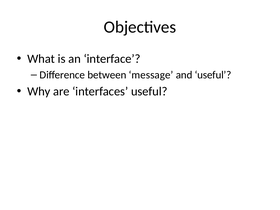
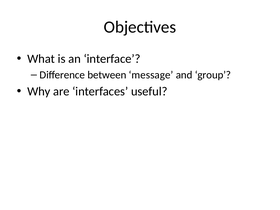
and useful: useful -> group
